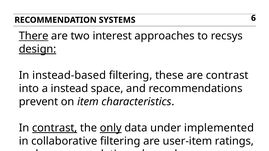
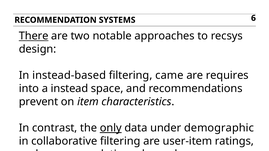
interest: interest -> notable
design underline: present -> none
these: these -> came
are contrast: contrast -> requires
contrast at (55, 128) underline: present -> none
implemented: implemented -> demographic
